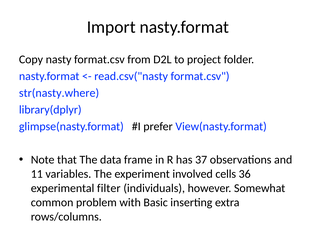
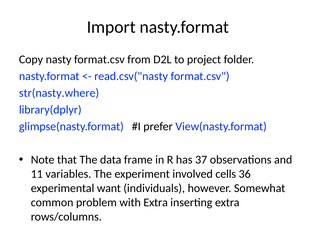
filter: filter -> want
with Basic: Basic -> Extra
